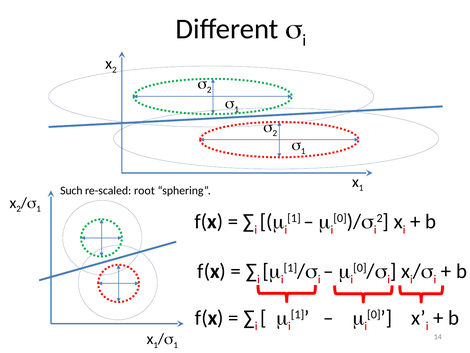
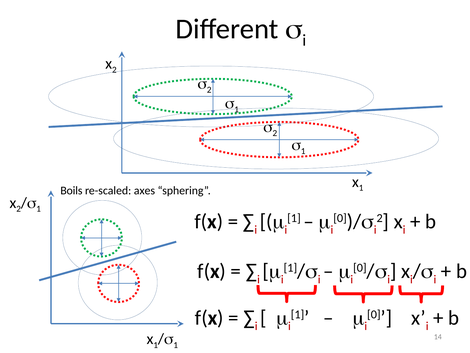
Such: Such -> Boils
root: root -> axes
